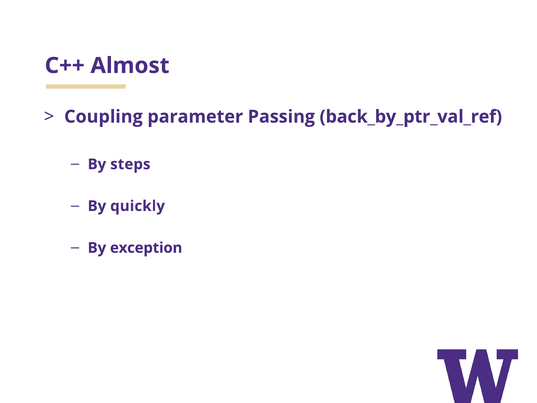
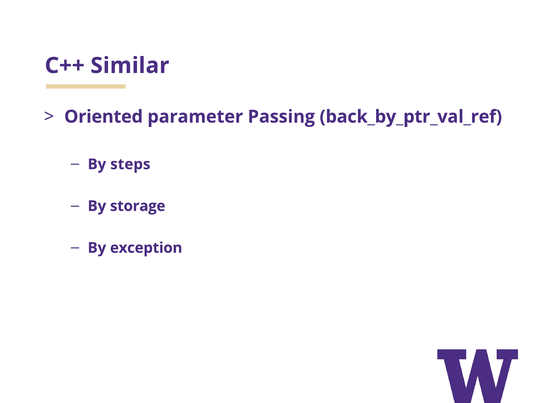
Almost: Almost -> Similar
Coupling: Coupling -> Oriented
quickly: quickly -> storage
